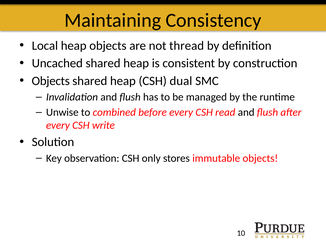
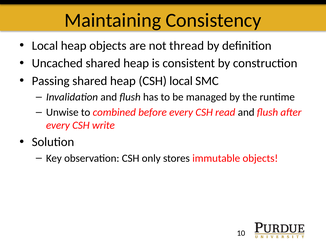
Objects at (51, 81): Objects -> Passing
CSH dual: dual -> local
